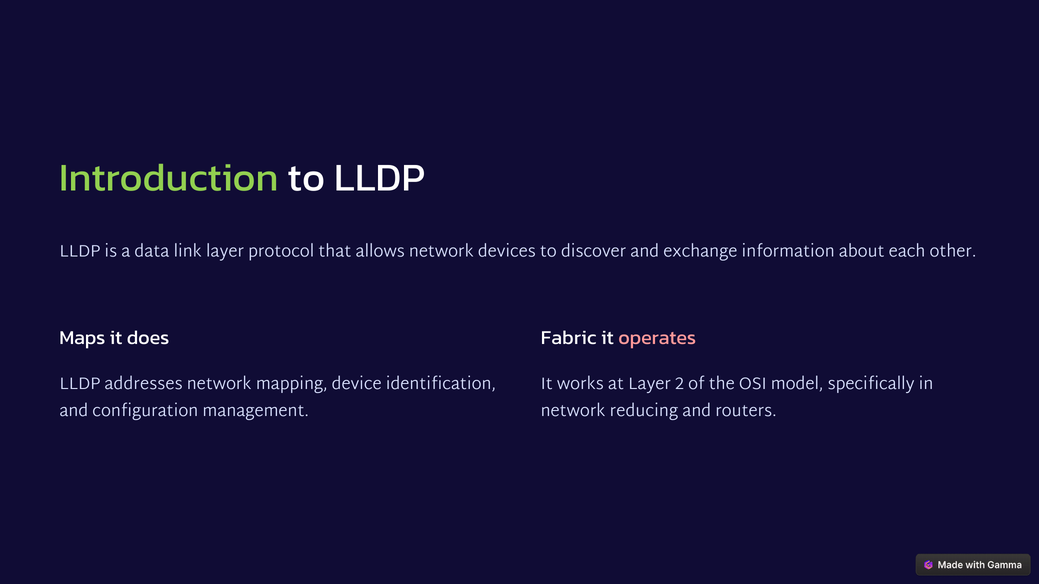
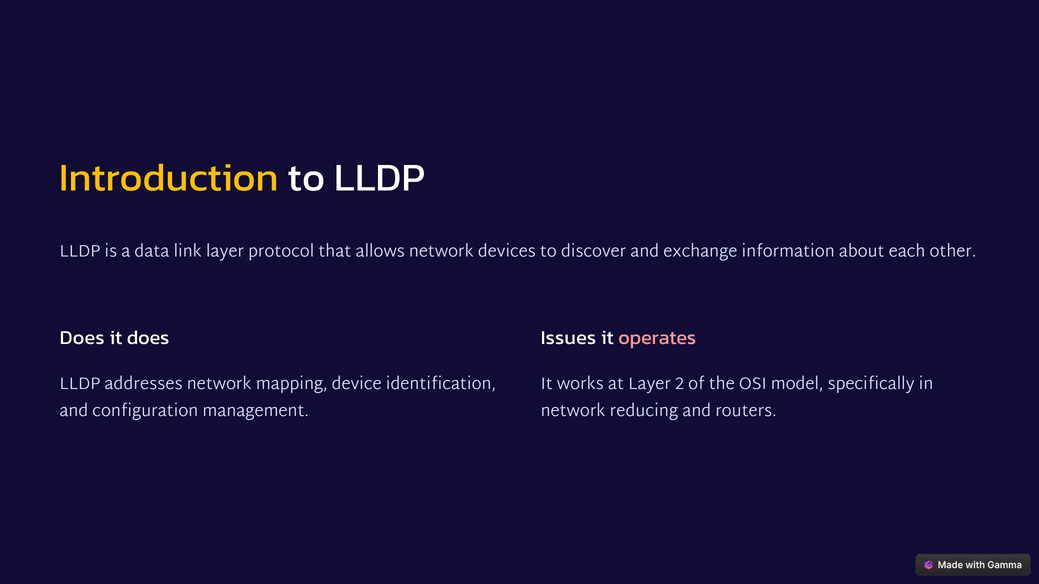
Introduction colour: light green -> yellow
Maps at (82, 338): Maps -> Does
Fabric: Fabric -> Issues
